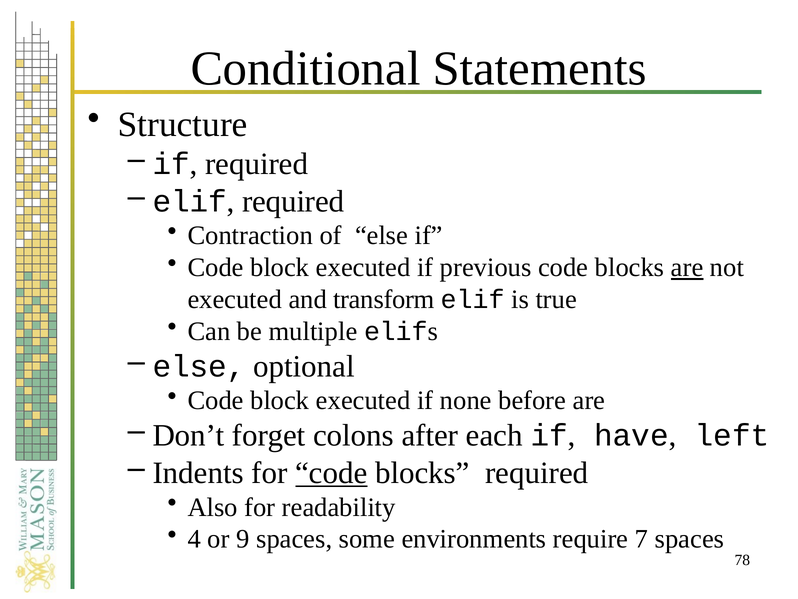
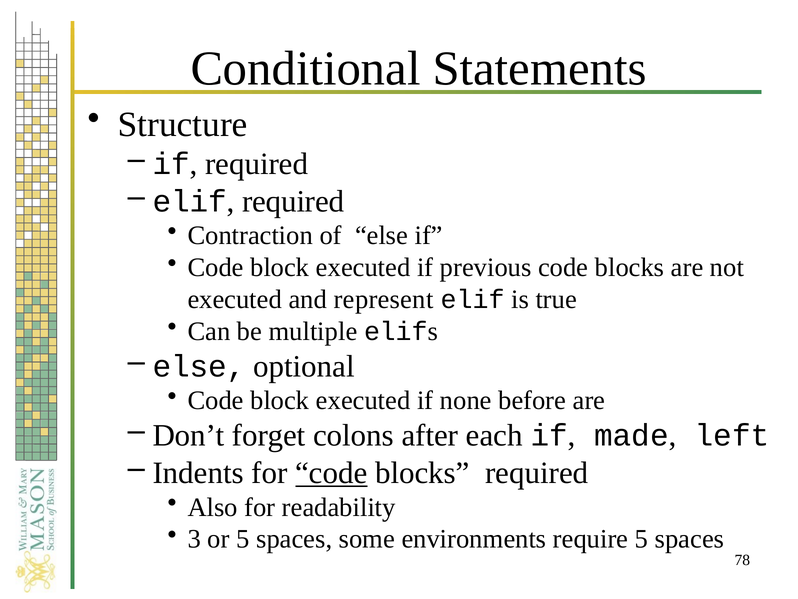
are at (687, 267) underline: present -> none
transform: transform -> represent
have: have -> made
4: 4 -> 3
or 9: 9 -> 5
require 7: 7 -> 5
